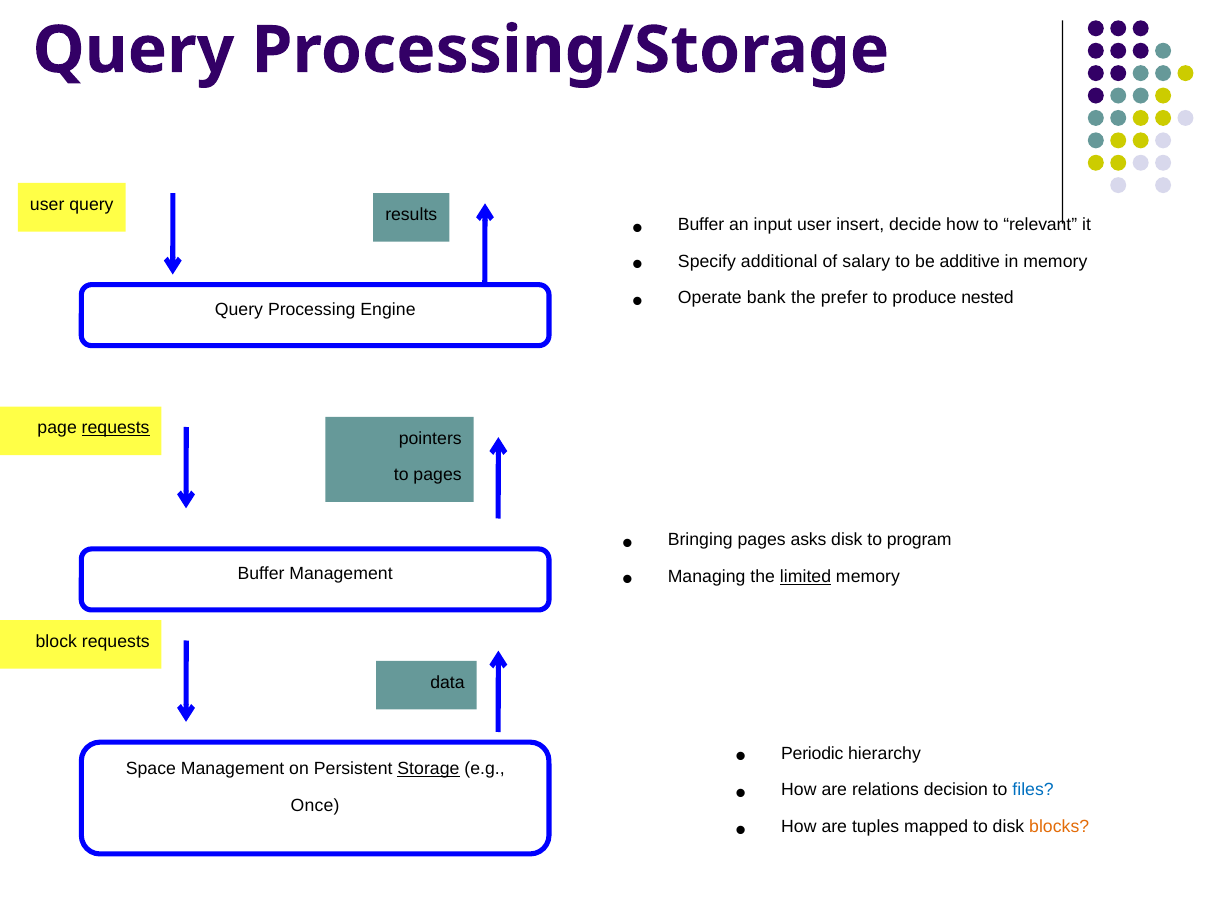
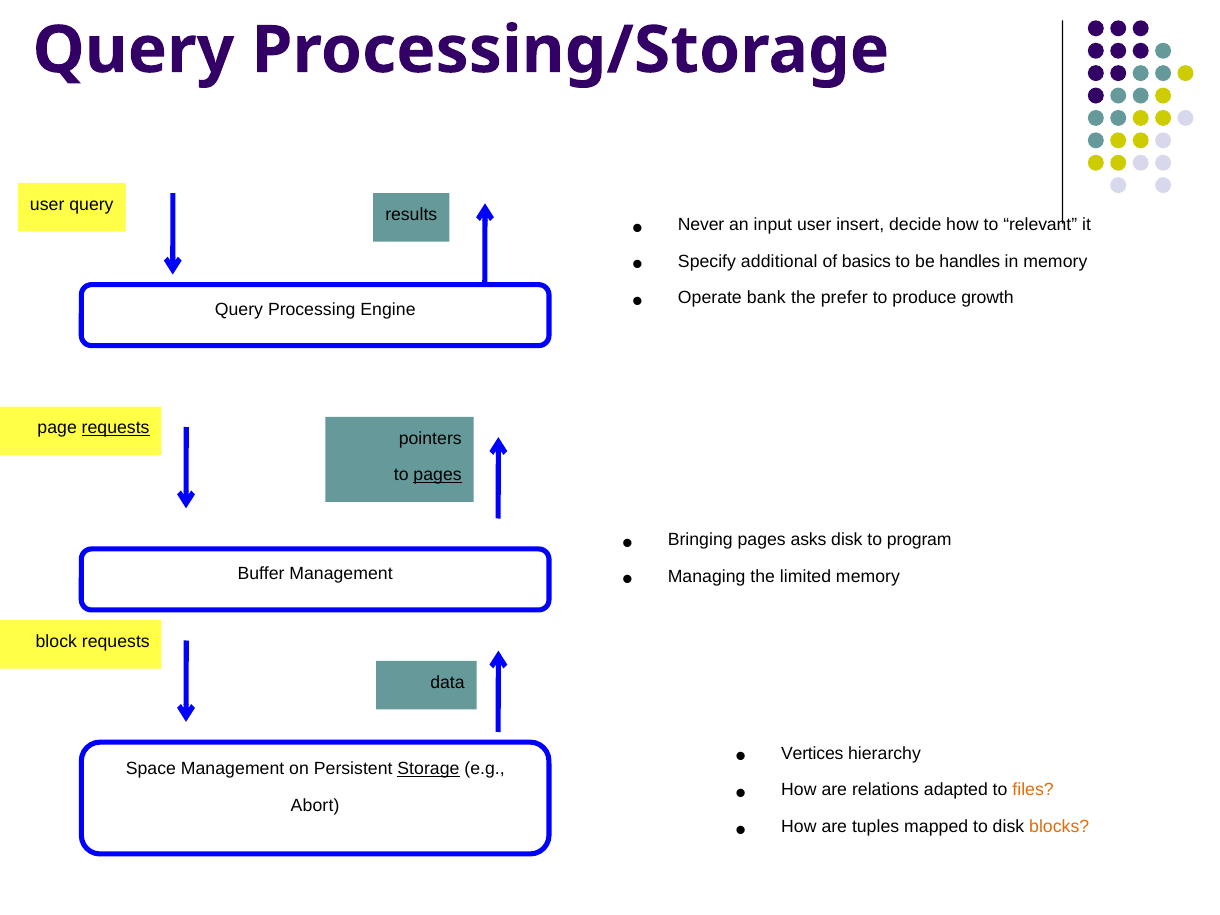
Buffer at (701, 225): Buffer -> Never
salary: salary -> basics
additive: additive -> handles
nested: nested -> growth
pages at (438, 475) underline: none -> present
limited underline: present -> none
Periodic: Periodic -> Vertices
decision: decision -> adapted
files colour: blue -> orange
Once: Once -> Abort
